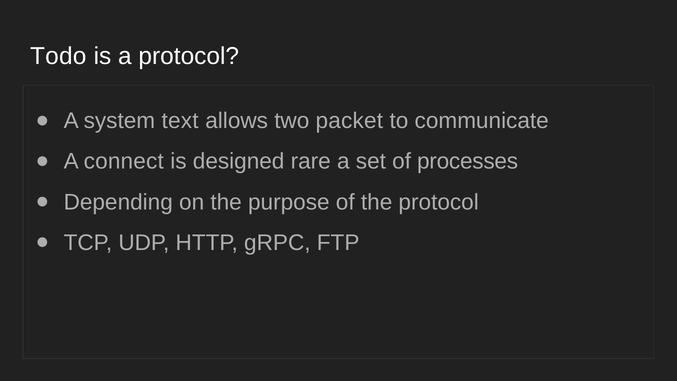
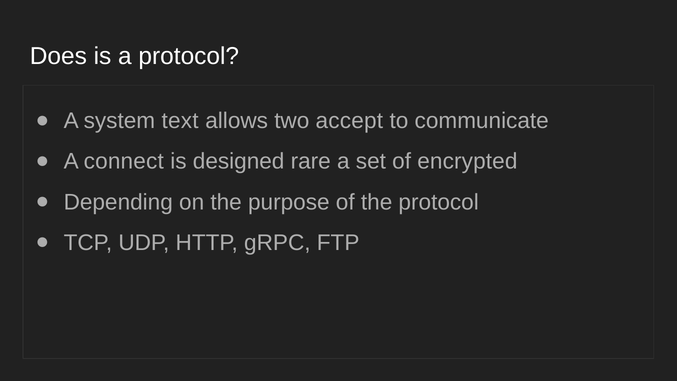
Todo: Todo -> Does
packet: packet -> accept
processes: processes -> encrypted
